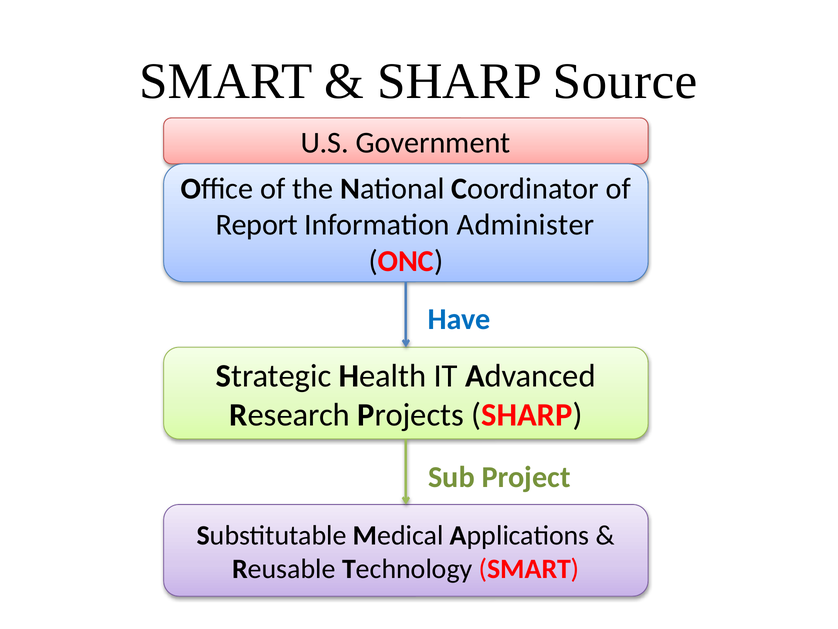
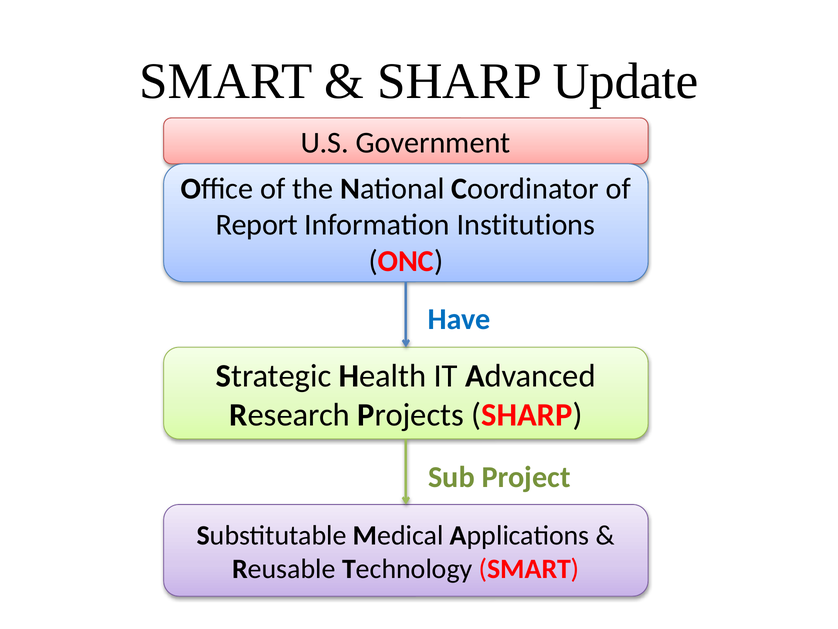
Source: Source -> Update
Administer: Administer -> Institutions
